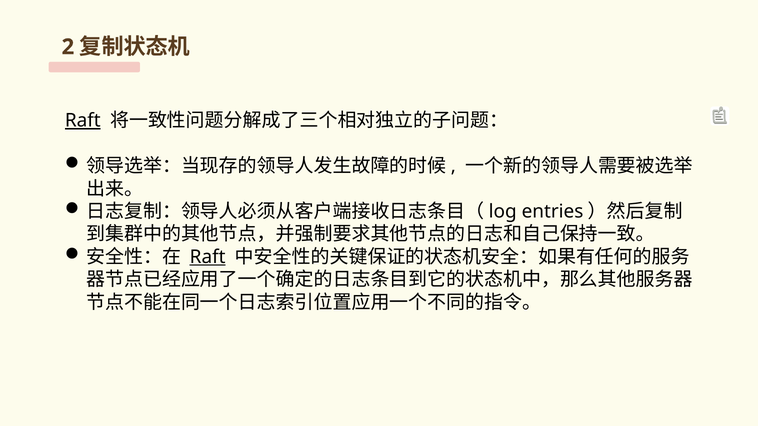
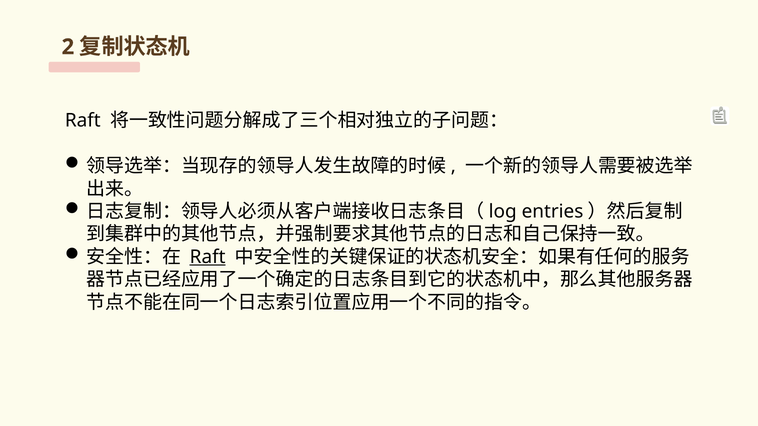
Raft at (83, 121) underline: present -> none
